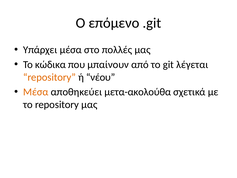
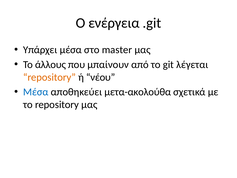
επόμενο: επόμενο -> ενέργεια
πολλές: πολλές -> master
κώδικα: κώδικα -> άλλους
Μέσα at (36, 92) colour: orange -> blue
